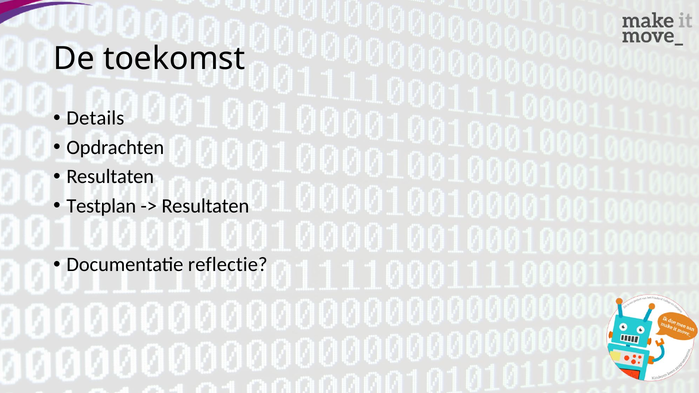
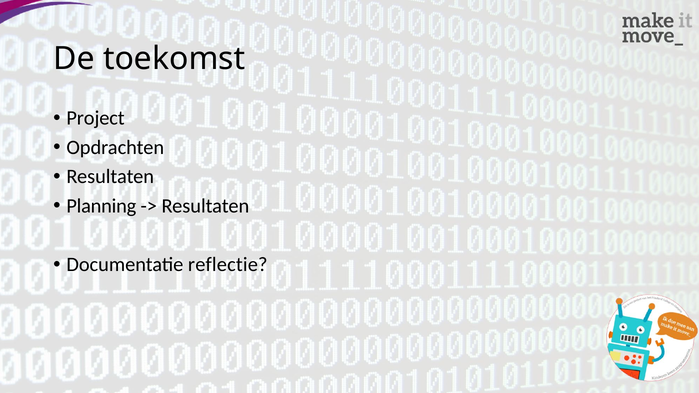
Details: Details -> Project
Testplan: Testplan -> Planning
